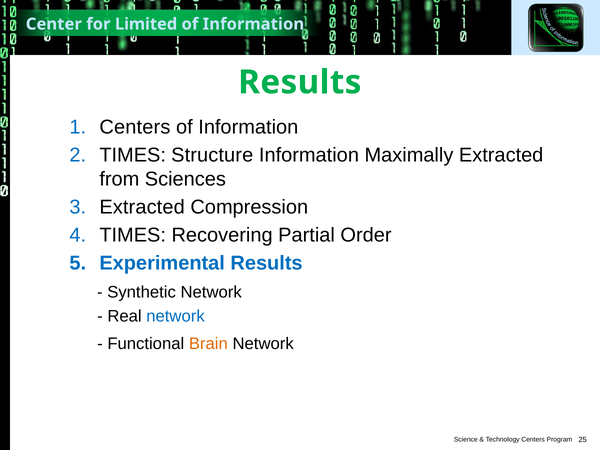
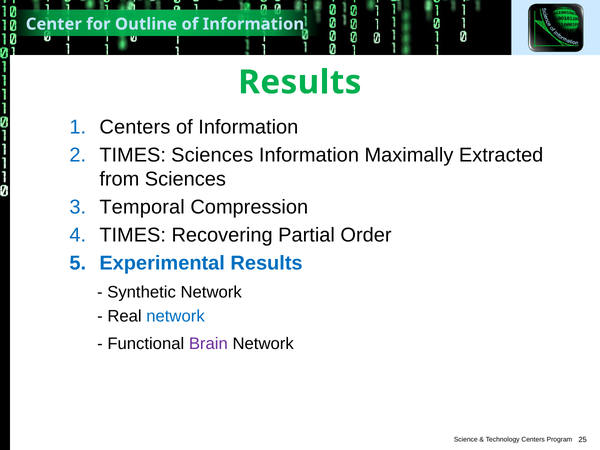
Limited: Limited -> Outline
TIMES Structure: Structure -> Sciences
Extracted at (142, 207): Extracted -> Temporal
Brain colour: orange -> purple
